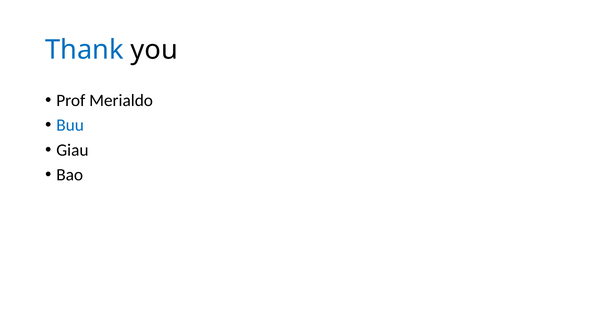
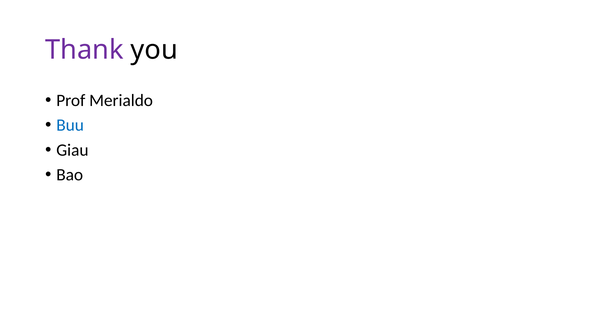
Thank colour: blue -> purple
